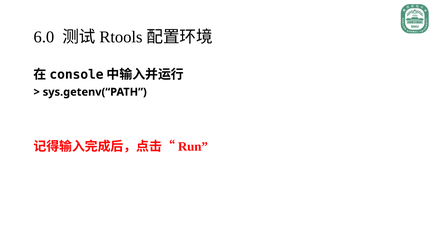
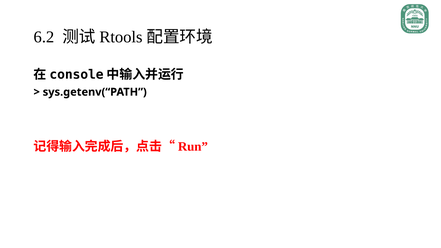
6.0: 6.0 -> 6.2
